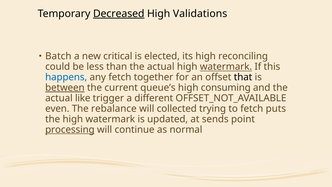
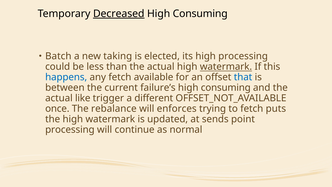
Validations at (200, 14): Validations -> Consuming
critical: critical -> taking
high reconciling: reconciling -> processing
together: together -> available
that colour: black -> blue
between underline: present -> none
queue’s: queue’s -> failure’s
even: even -> once
collected: collected -> enforces
processing at (70, 129) underline: present -> none
